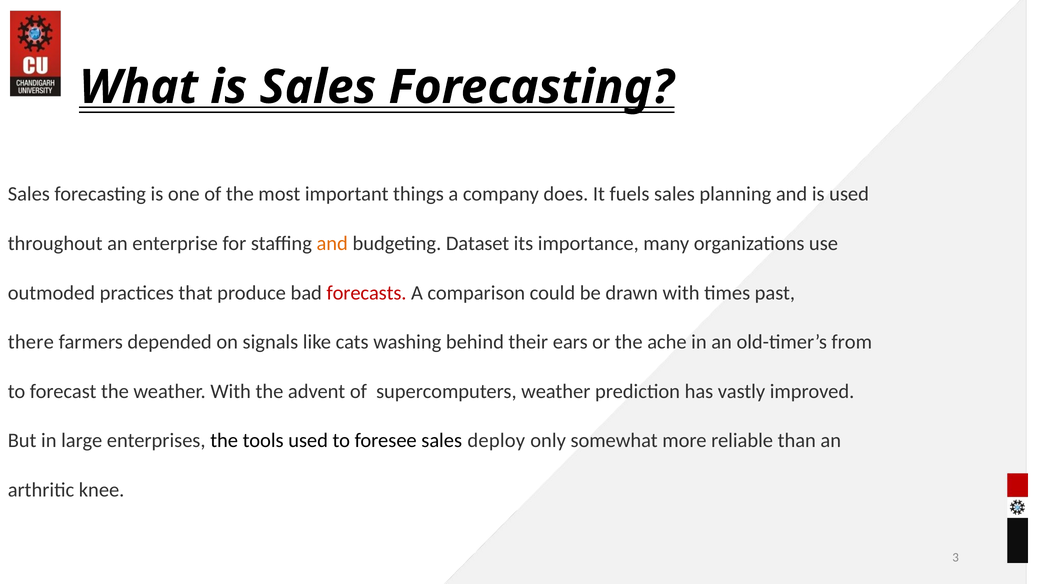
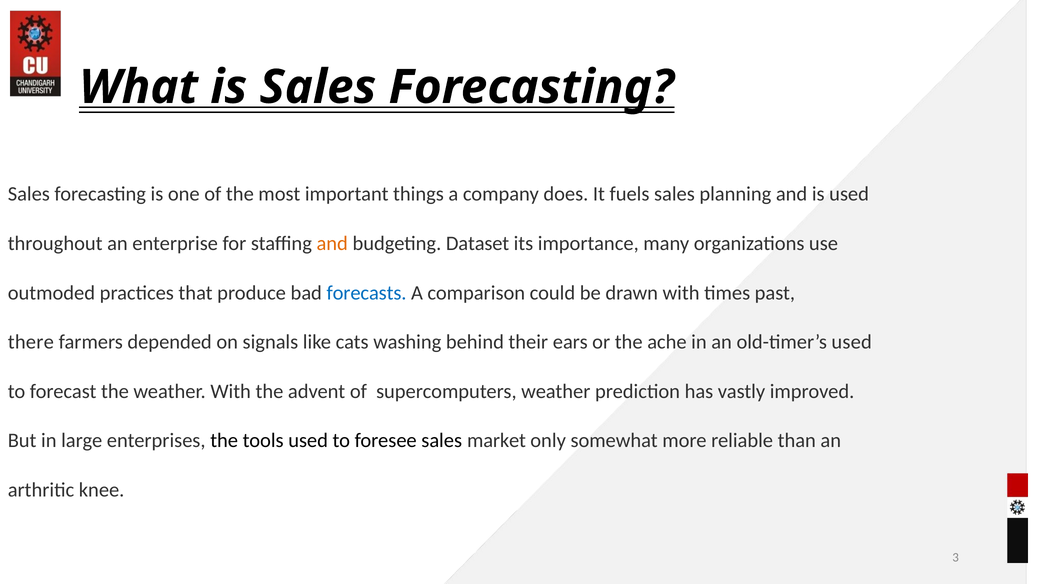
forecasts colour: red -> blue
old-timer’s from: from -> used
deploy: deploy -> market
